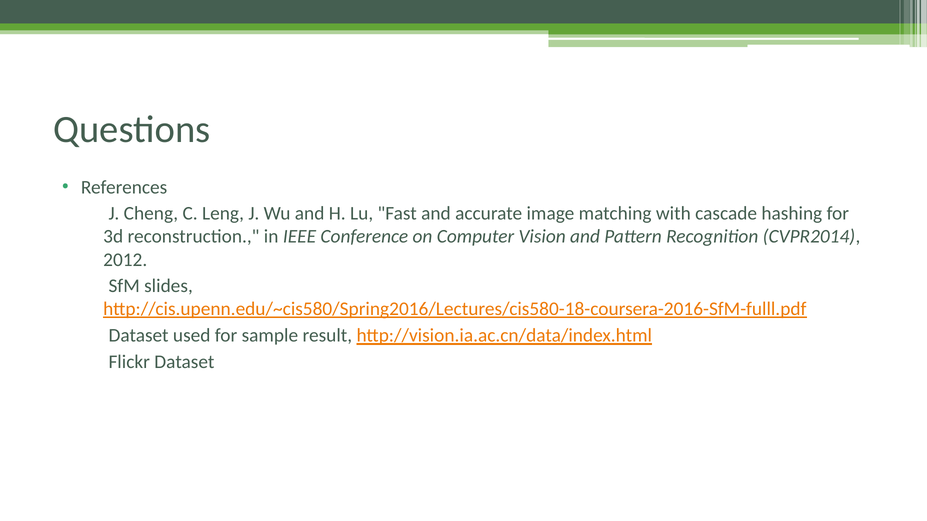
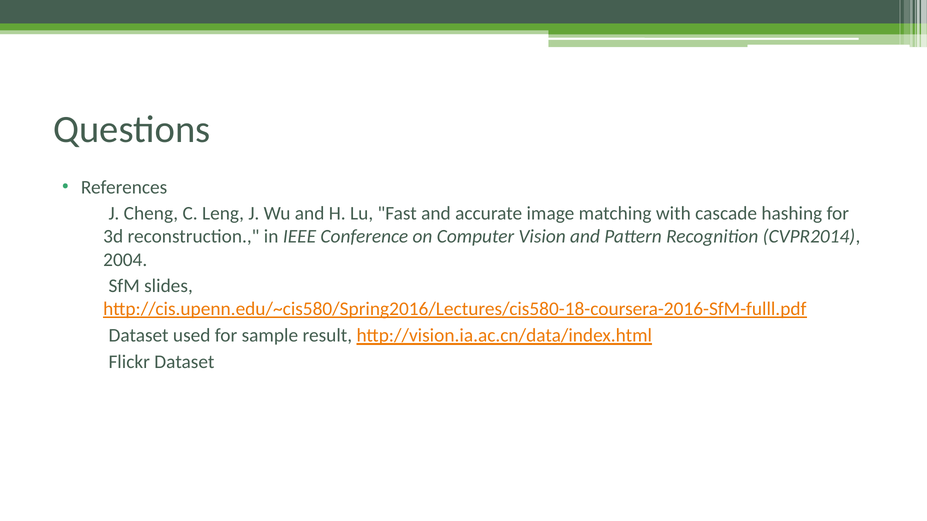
2012: 2012 -> 2004
